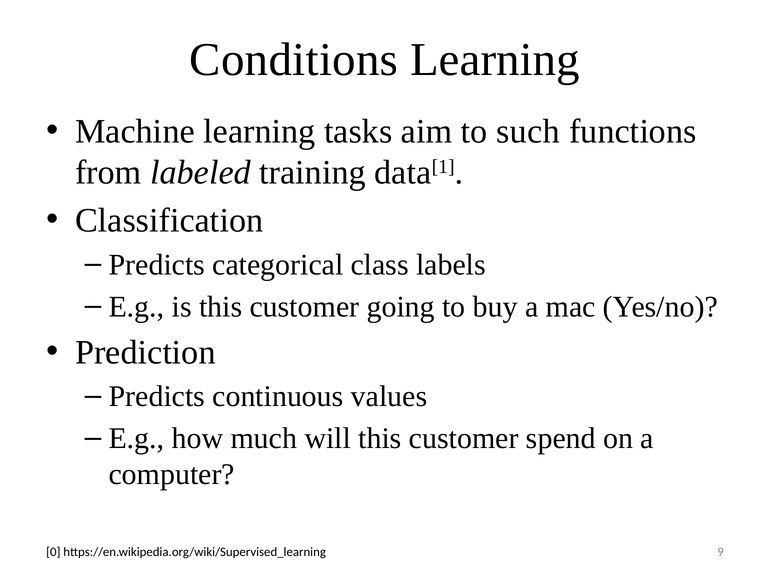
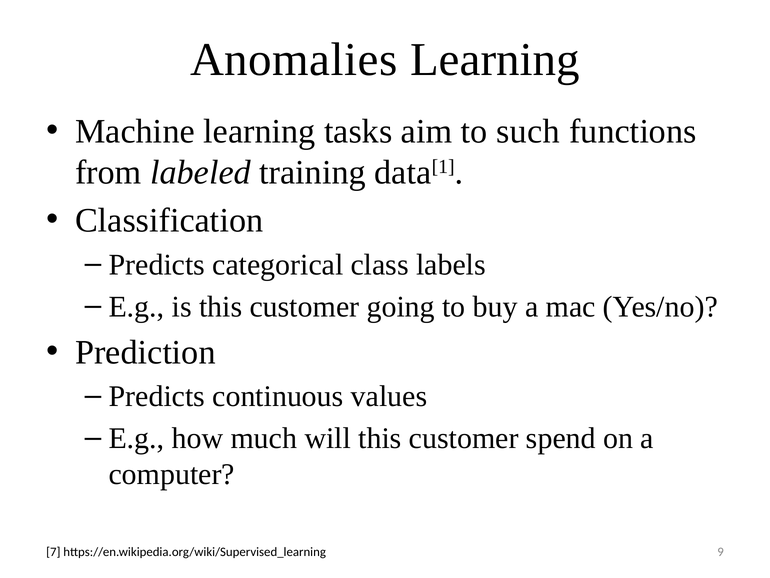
Conditions: Conditions -> Anomalies
0: 0 -> 7
